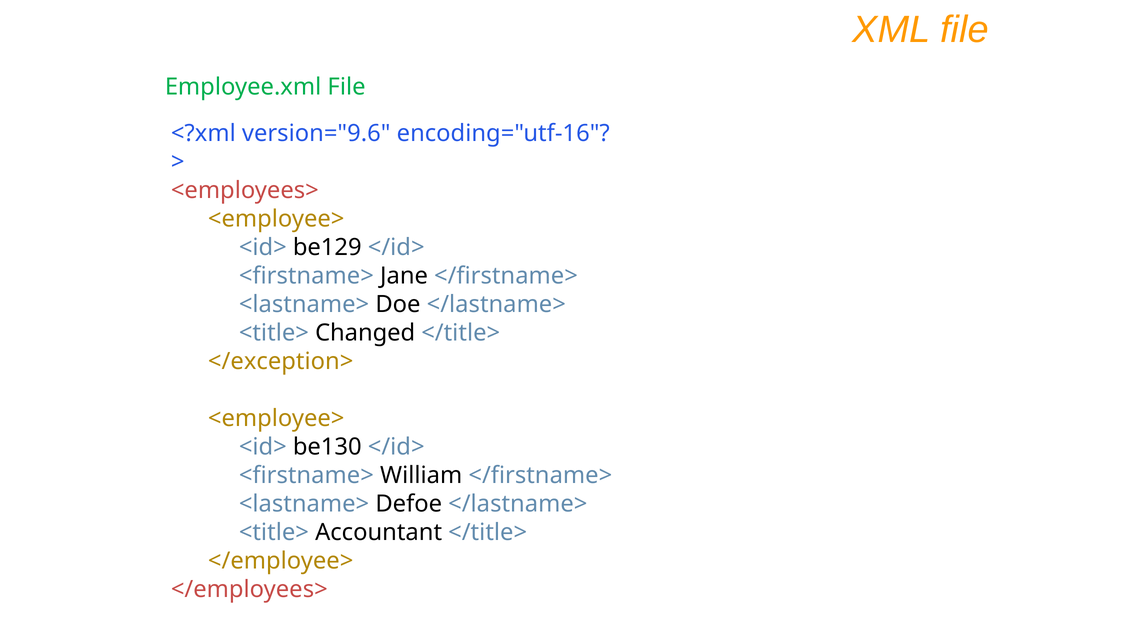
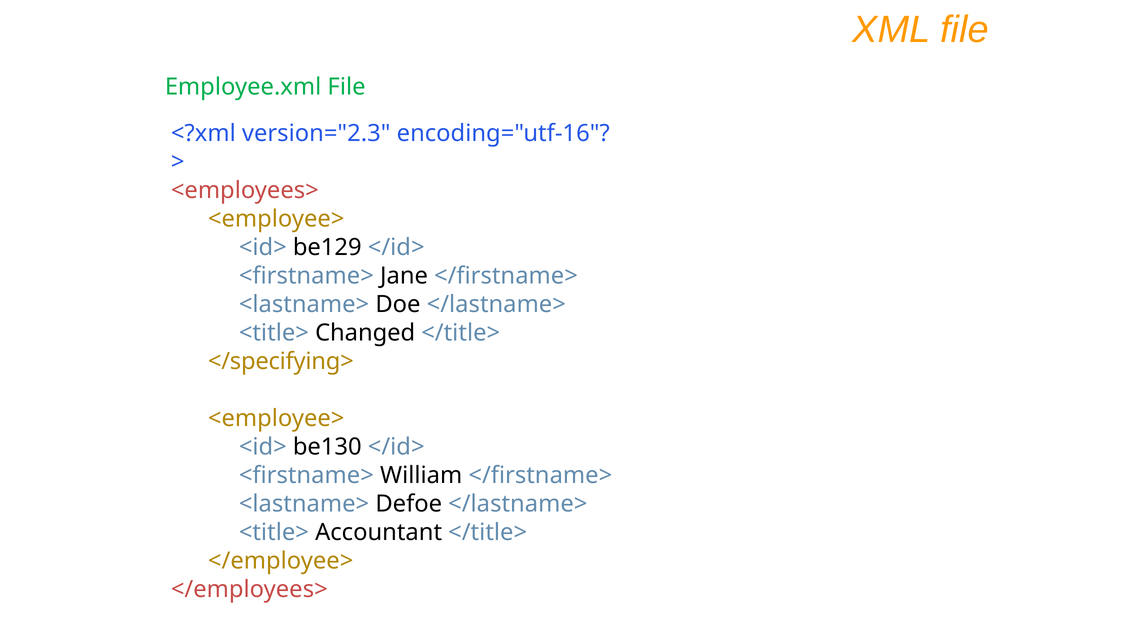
version="9.6: version="9.6 -> version="2.3
</exception>: </exception> -> </specifying>
